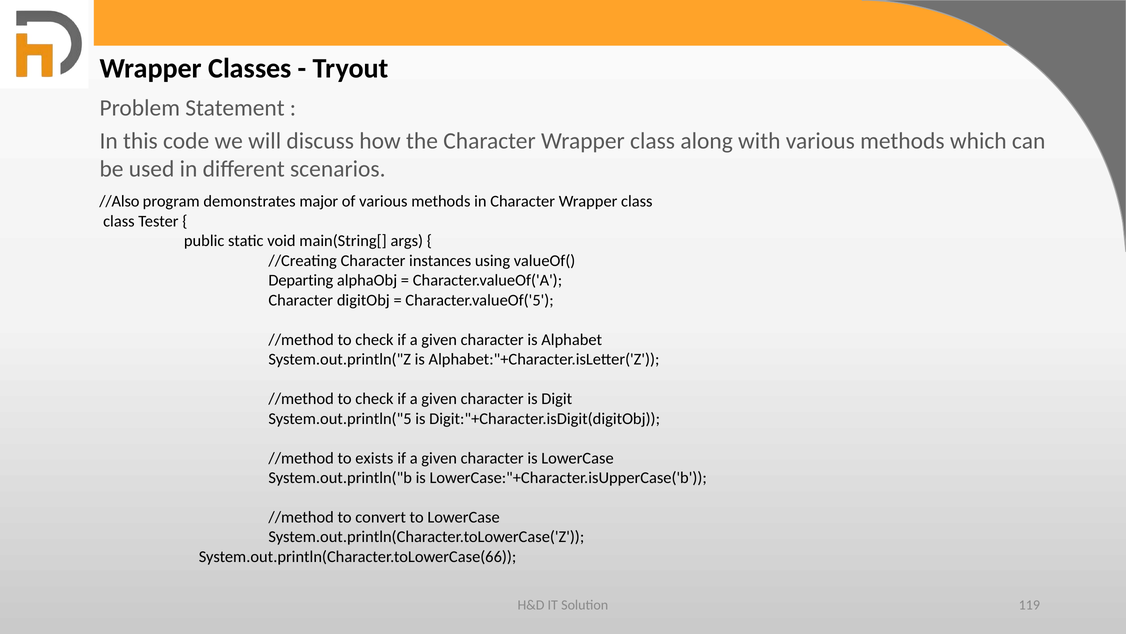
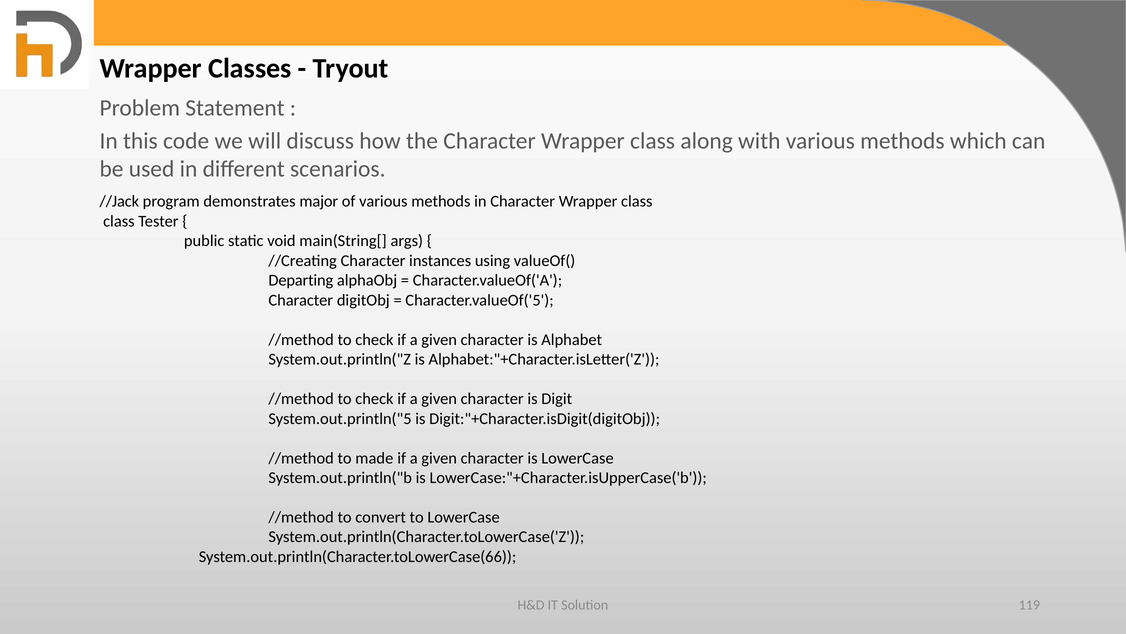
//Also: //Also -> //Jack
exists: exists -> made
